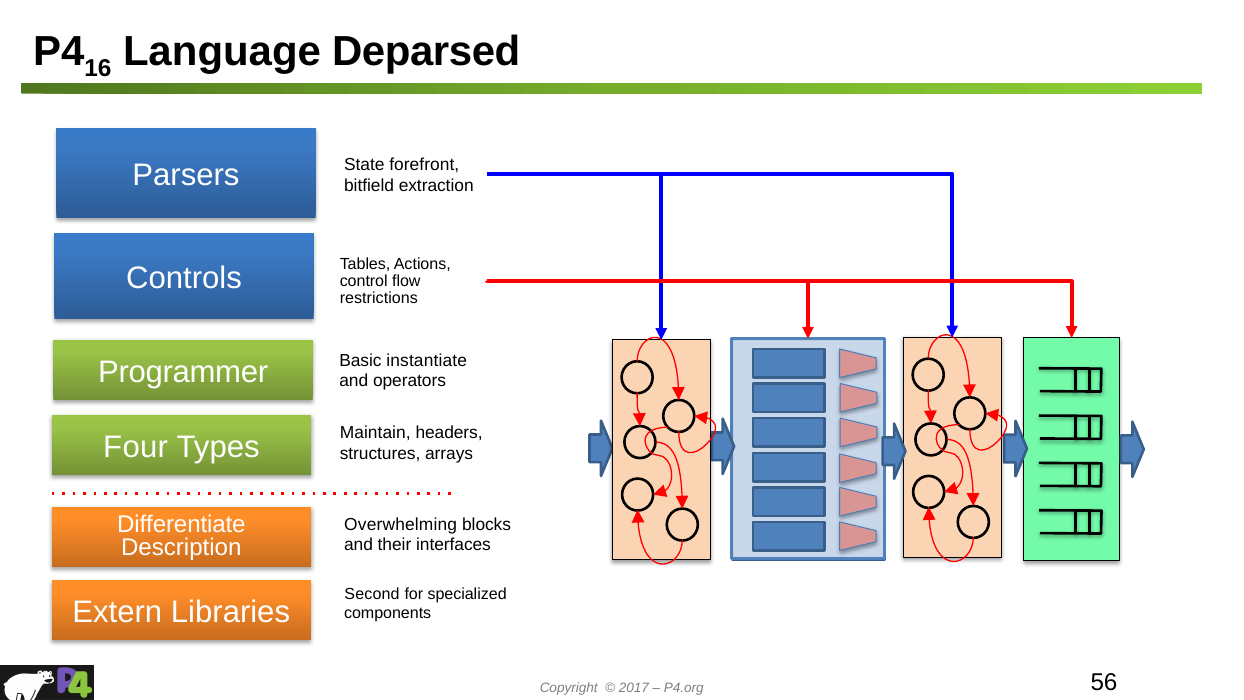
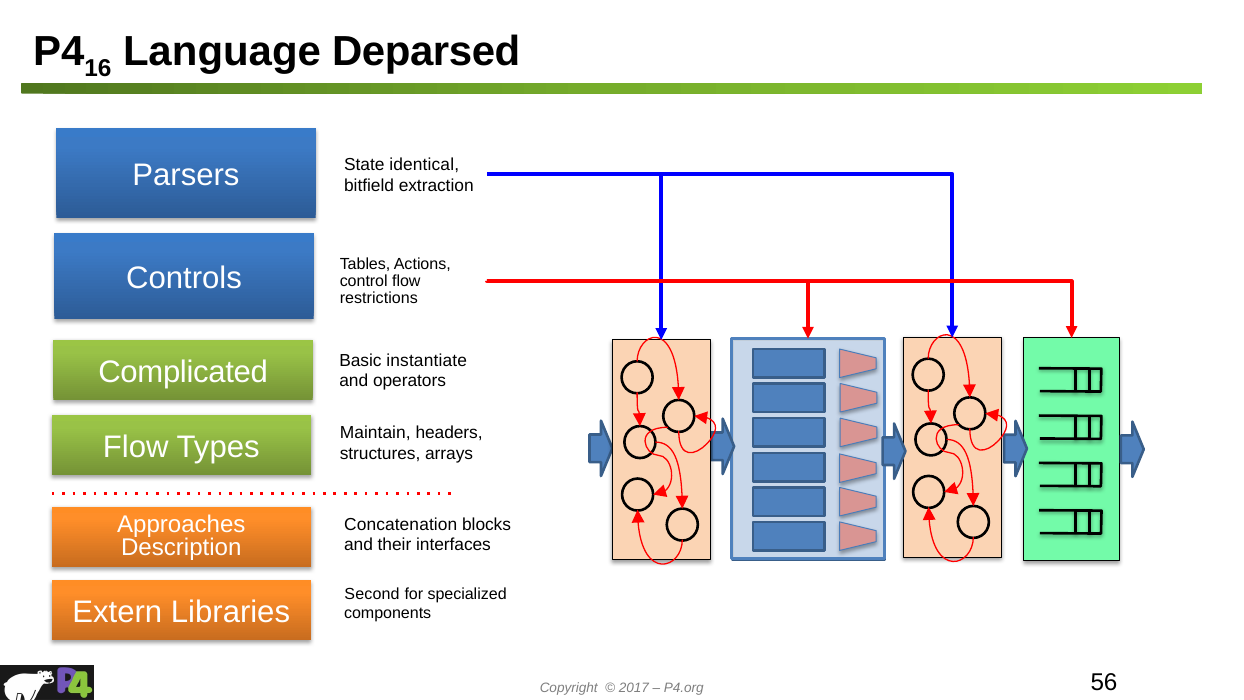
forefront: forefront -> identical
Programmer: Programmer -> Complicated
Four at (136, 447): Four -> Flow
Differentiate: Differentiate -> Approaches
Overwhelming: Overwhelming -> Concatenation
